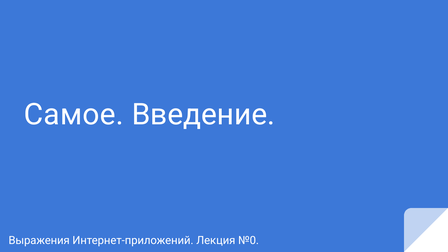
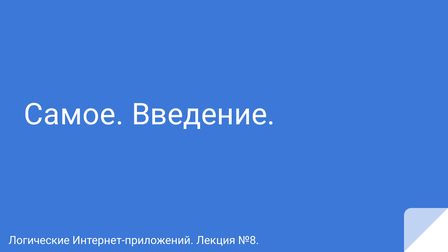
Выражения: Выражения -> Логические
№0: №0 -> №8
